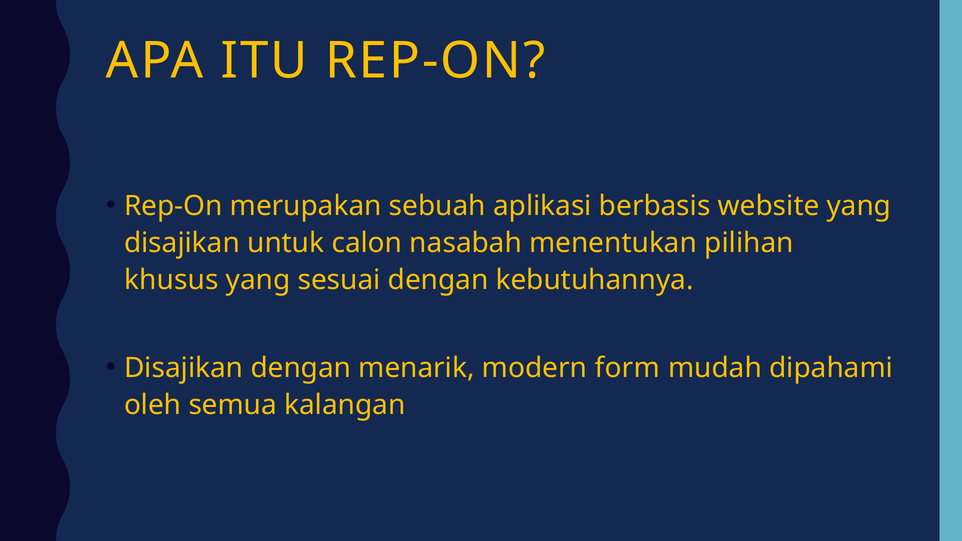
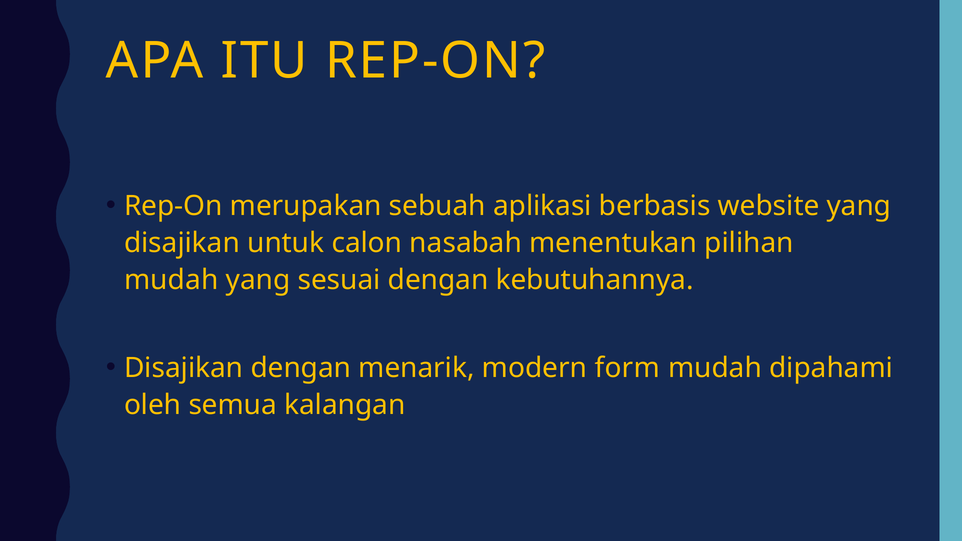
khusus at (171, 280): khusus -> mudah
